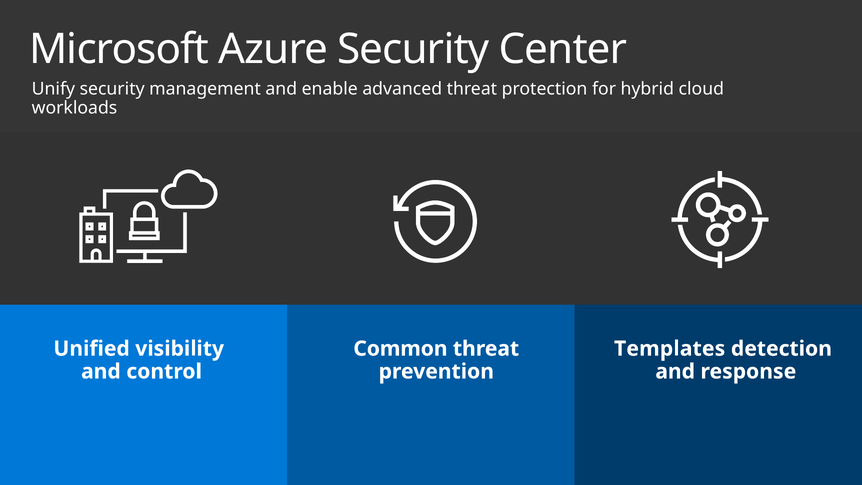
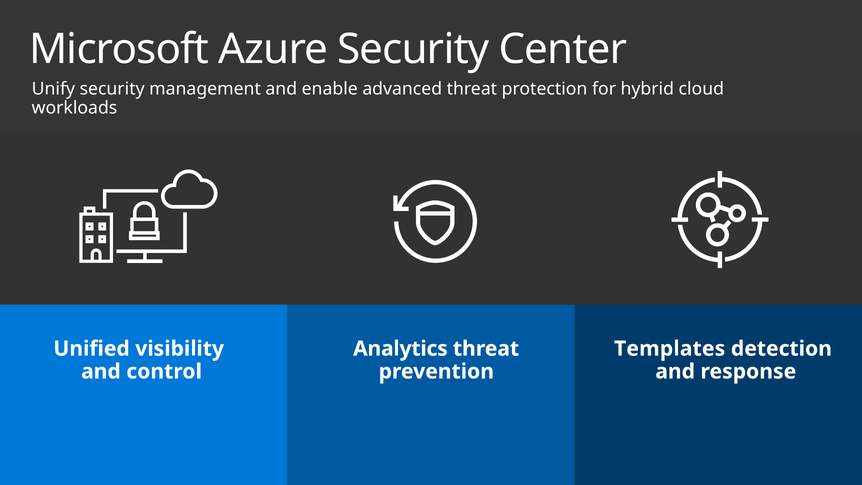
Common: Common -> Analytics
